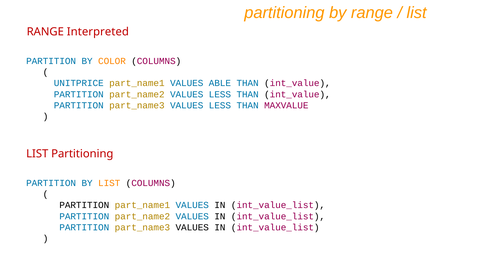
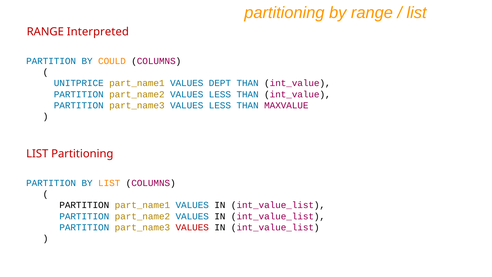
COLOR: COLOR -> COULD
ABLE: ABLE -> DEPT
VALUES at (192, 227) colour: black -> red
